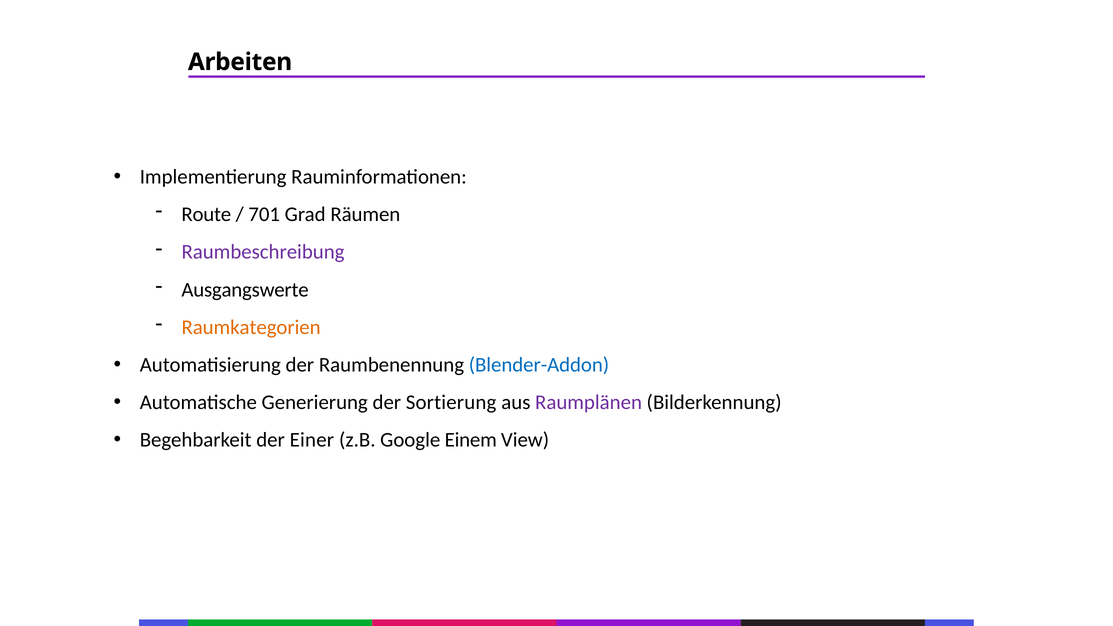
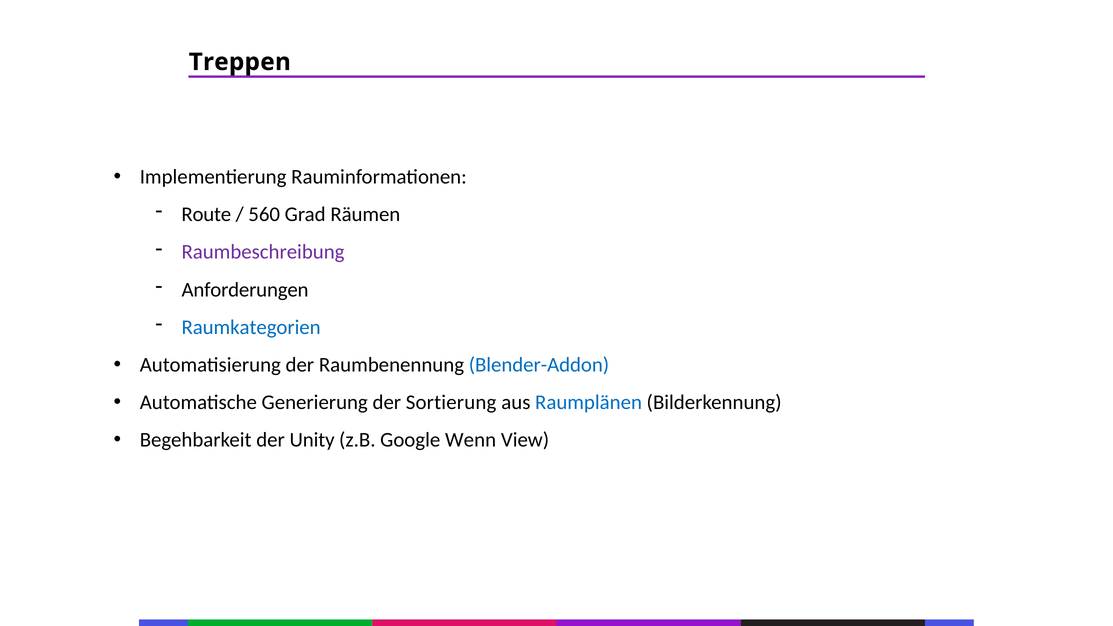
Arbeiten: Arbeiten -> Treppen
701: 701 -> 560
Ausgangswerte: Ausgangswerte -> Anforderungen
Raumkategorien colour: orange -> blue
Raumplänen colour: purple -> blue
Einer: Einer -> Unity
Einem: Einem -> Wenn
